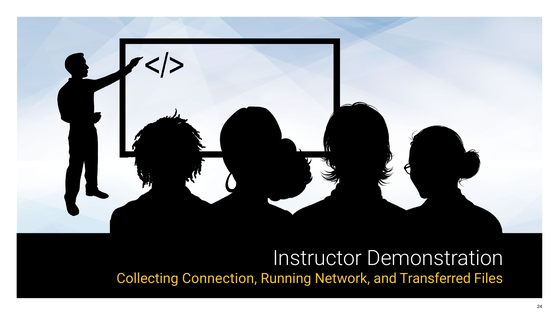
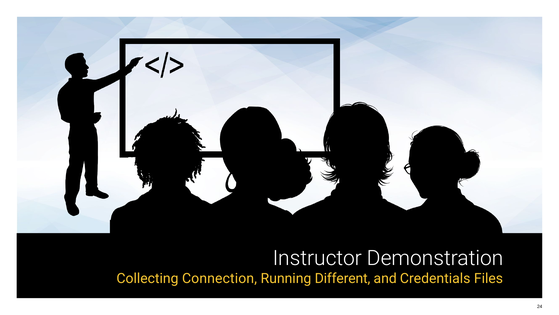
Network: Network -> Different
Transferred: Transferred -> Credentials
